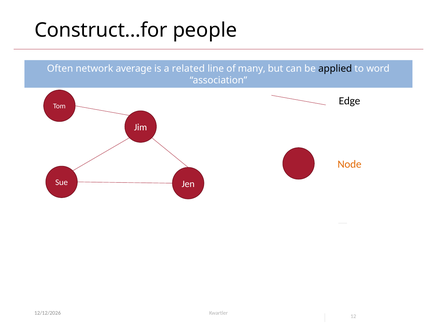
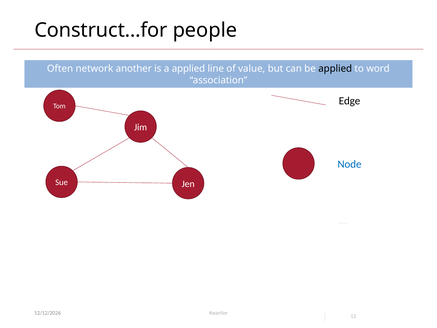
average: average -> another
a related: related -> applied
many: many -> value
Node colour: orange -> blue
